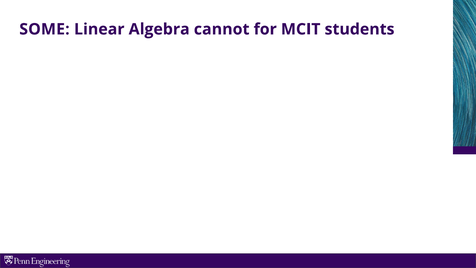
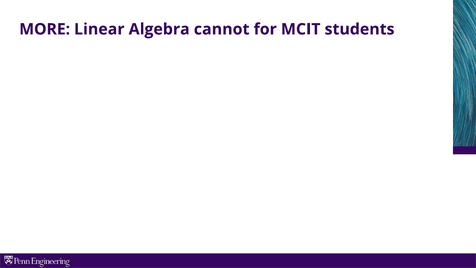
SOME: SOME -> MORE
